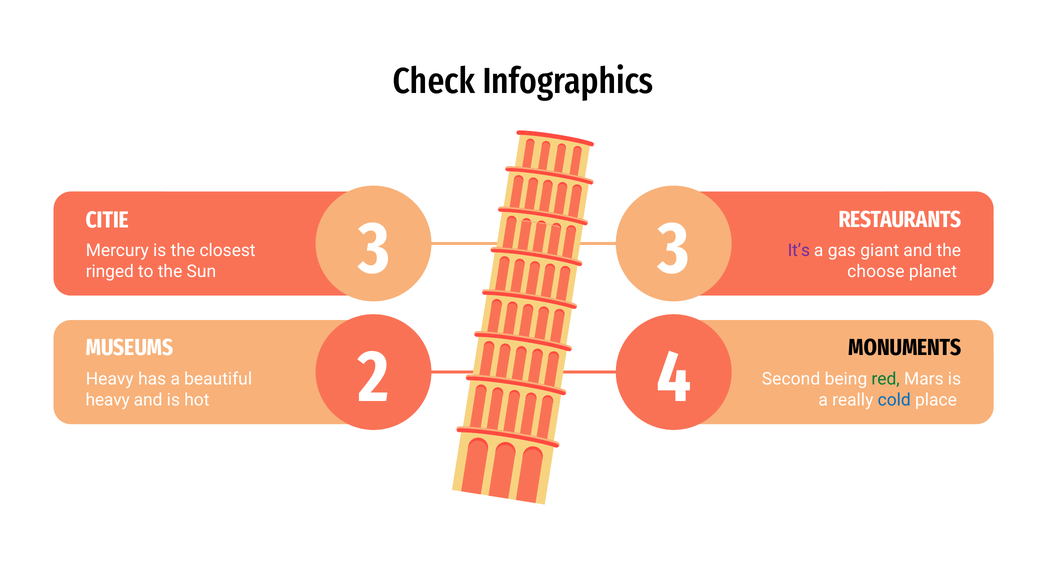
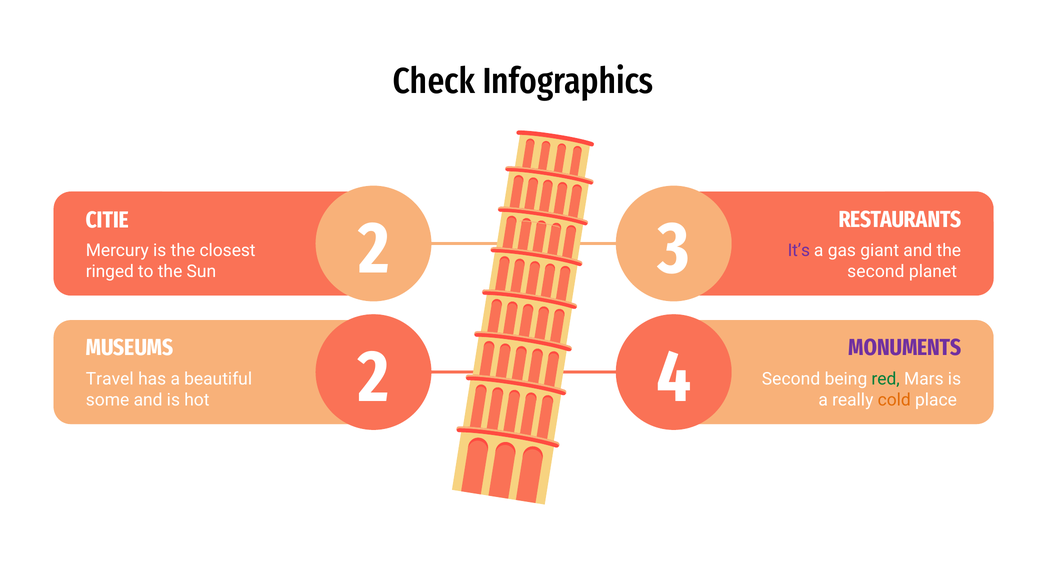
CITIE 3: 3 -> 2
choose at (876, 272): choose -> second
MONUMENTS colour: black -> purple
Heavy at (110, 379): Heavy -> Travel
heavy at (108, 400): heavy -> some
cold colour: blue -> orange
